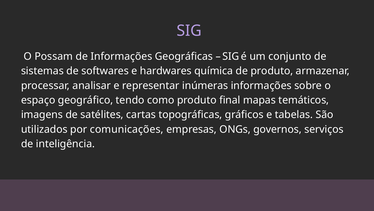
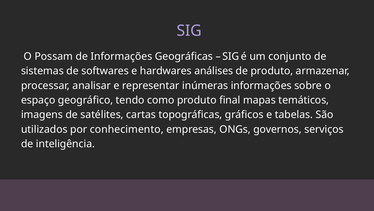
química: química -> análises
comunicações: comunicações -> conhecimento
